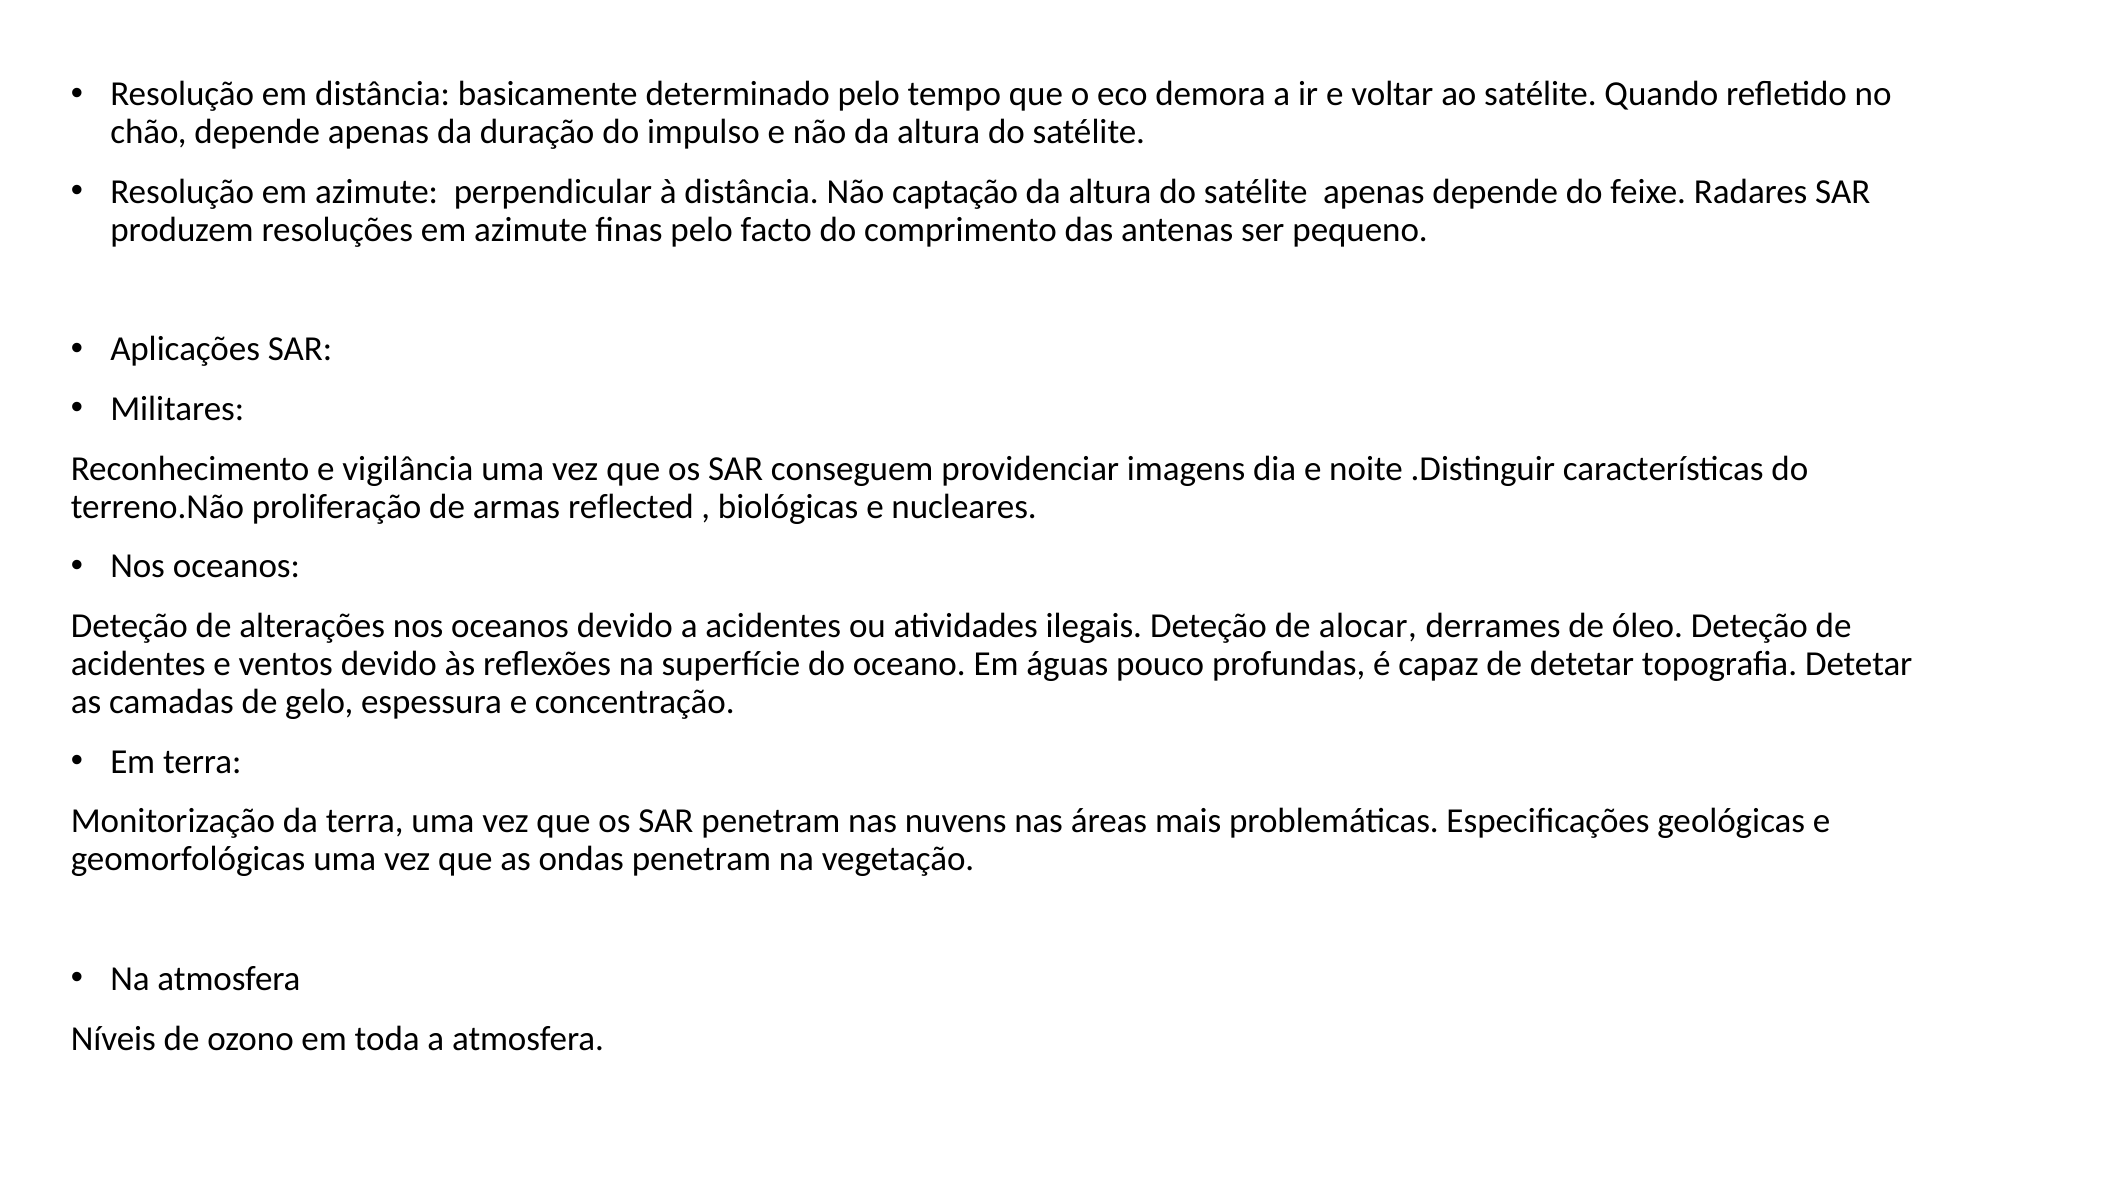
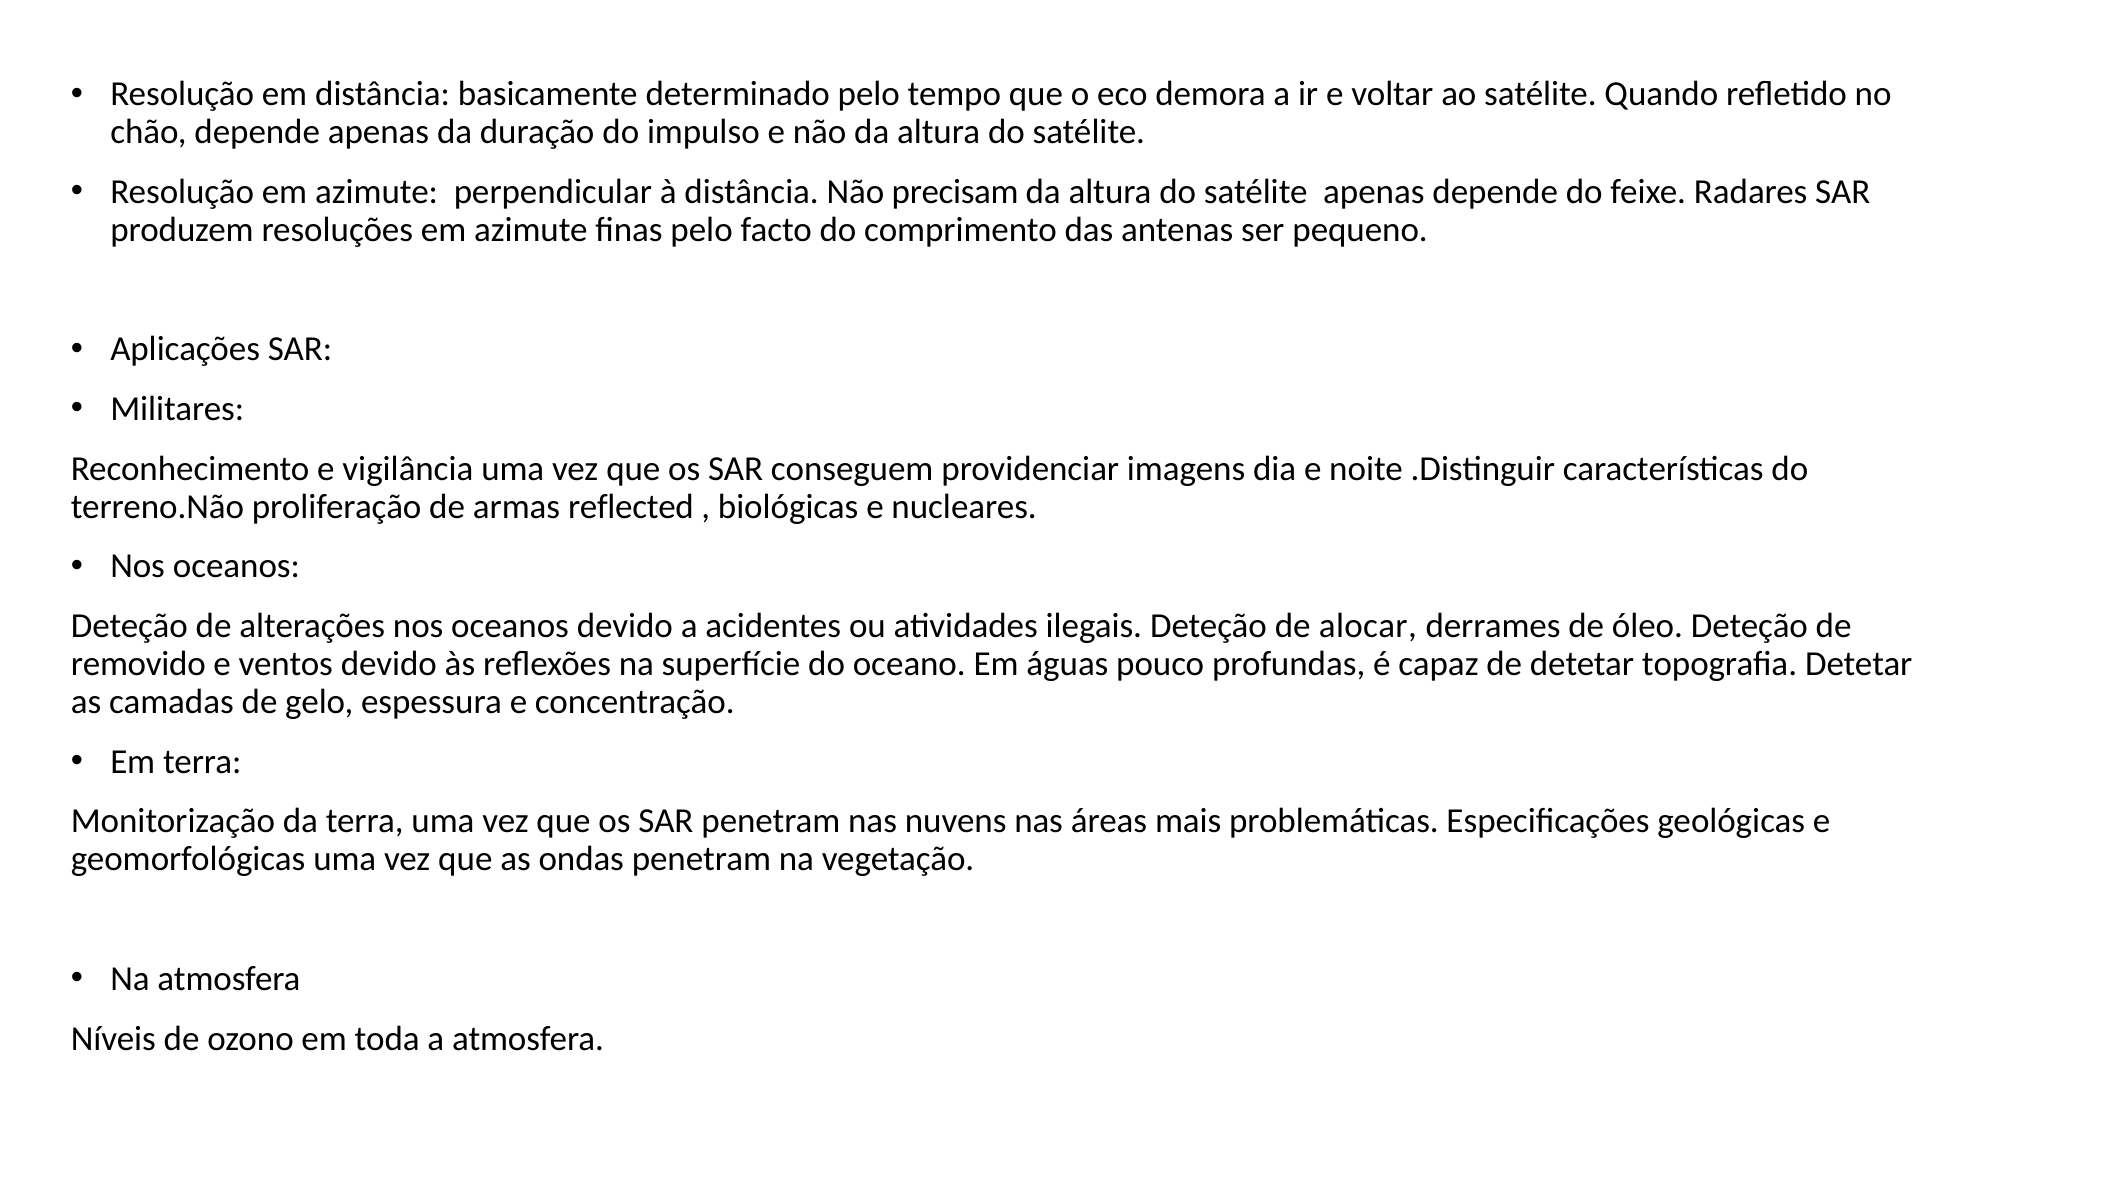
captação: captação -> precisam
acidentes at (138, 664): acidentes -> removido
